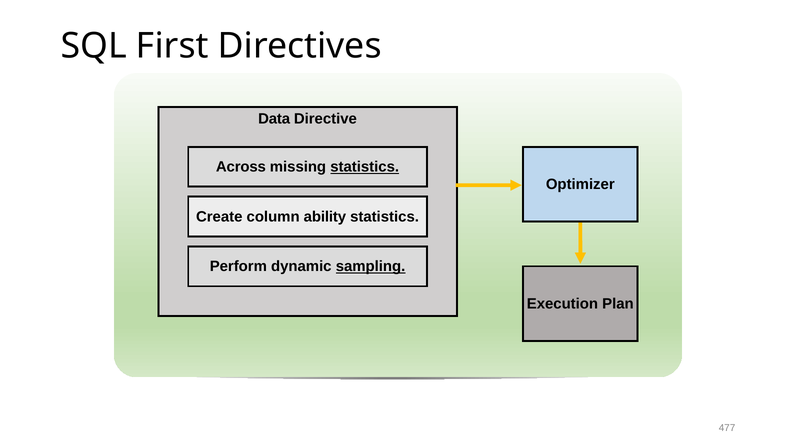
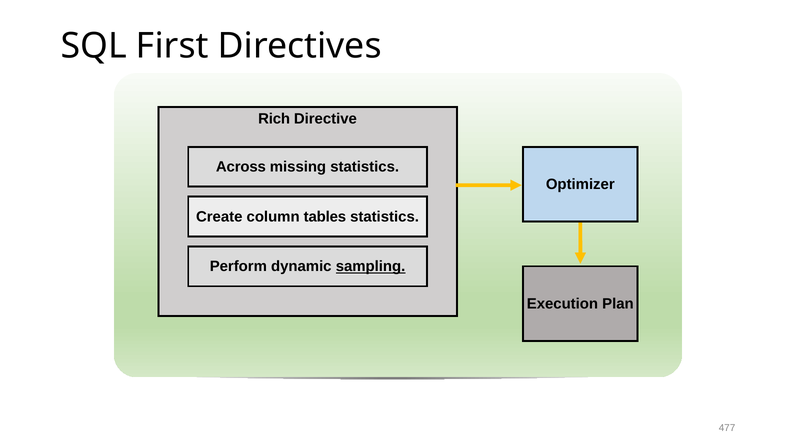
Data: Data -> Rich
statistics at (365, 167) underline: present -> none
ability: ability -> tables
